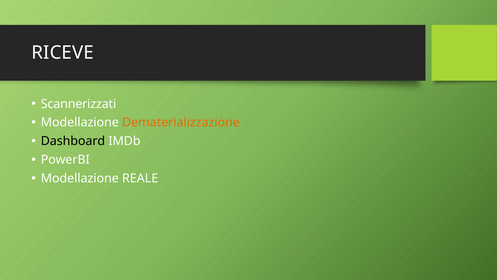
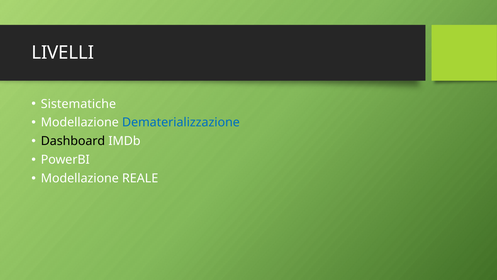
RICEVE: RICEVE -> LIVELLI
Scannerizzati: Scannerizzati -> Sistematiche
Dematerializzazione colour: orange -> blue
